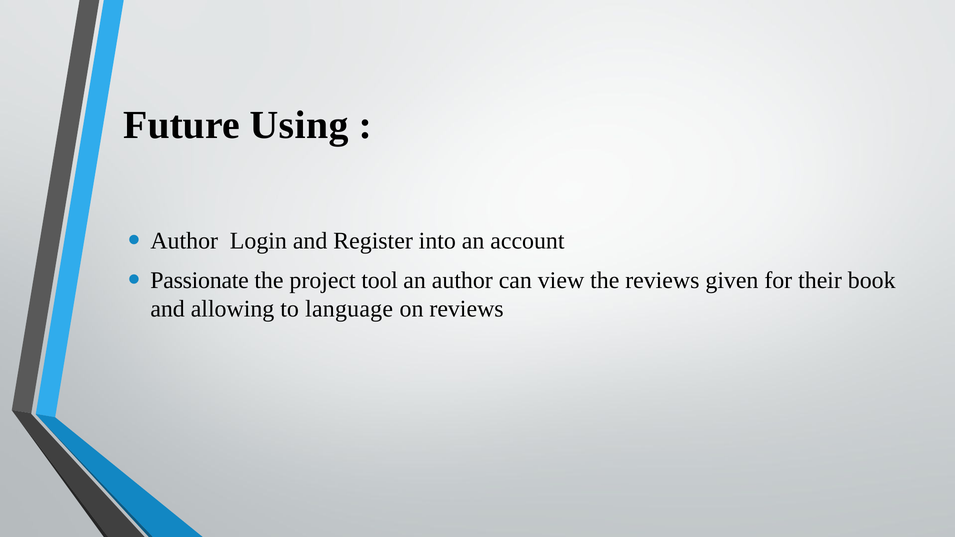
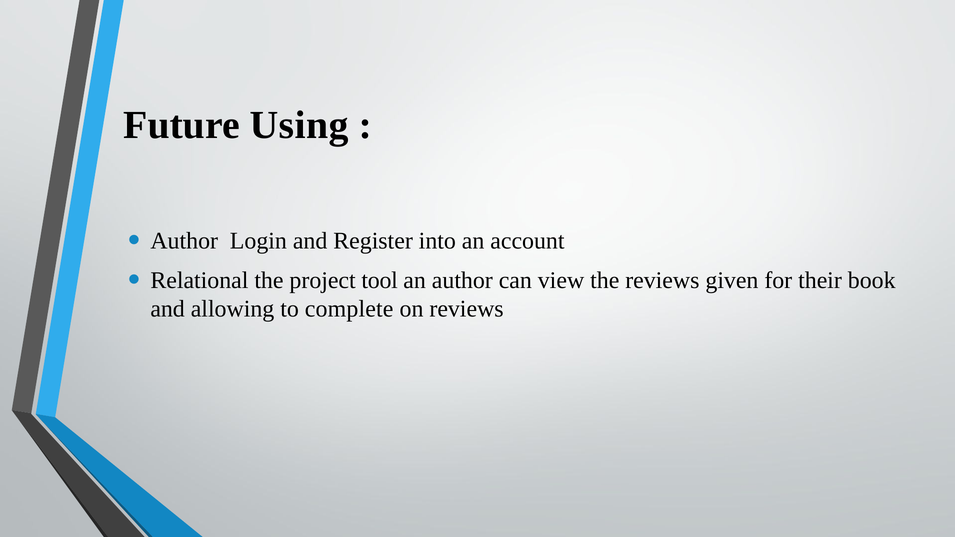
Passionate: Passionate -> Relational
language: language -> complete
